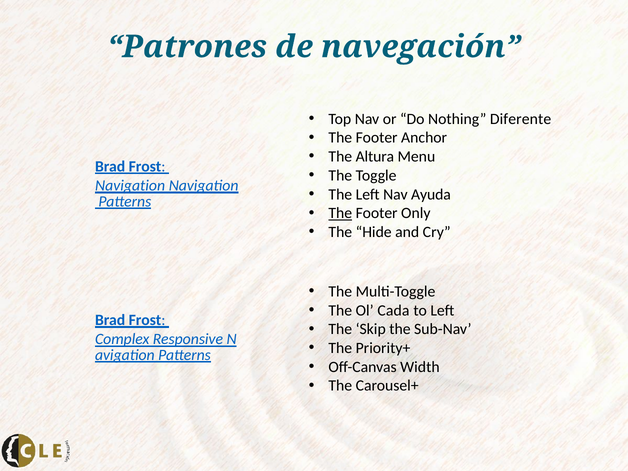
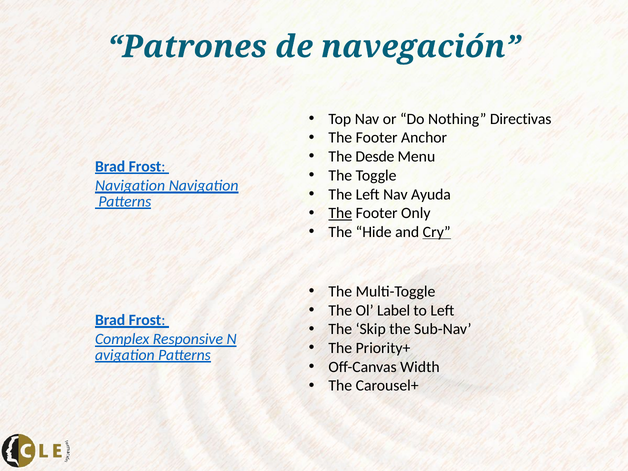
Diferente: Diferente -> Directivas
Altura: Altura -> Desde
Cry underline: none -> present
Cada: Cada -> Label
